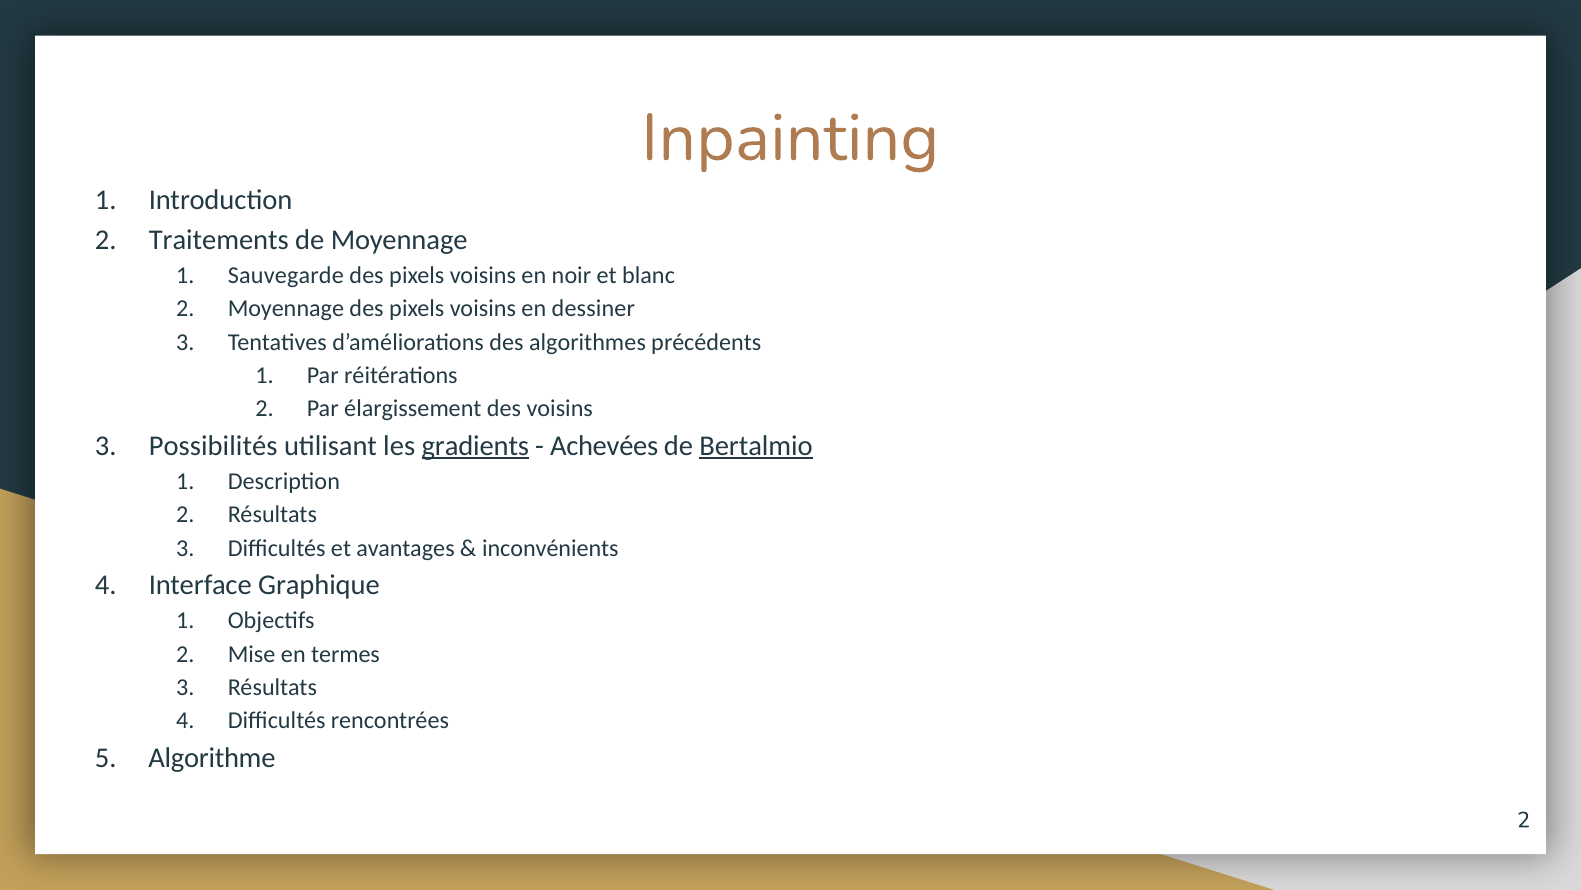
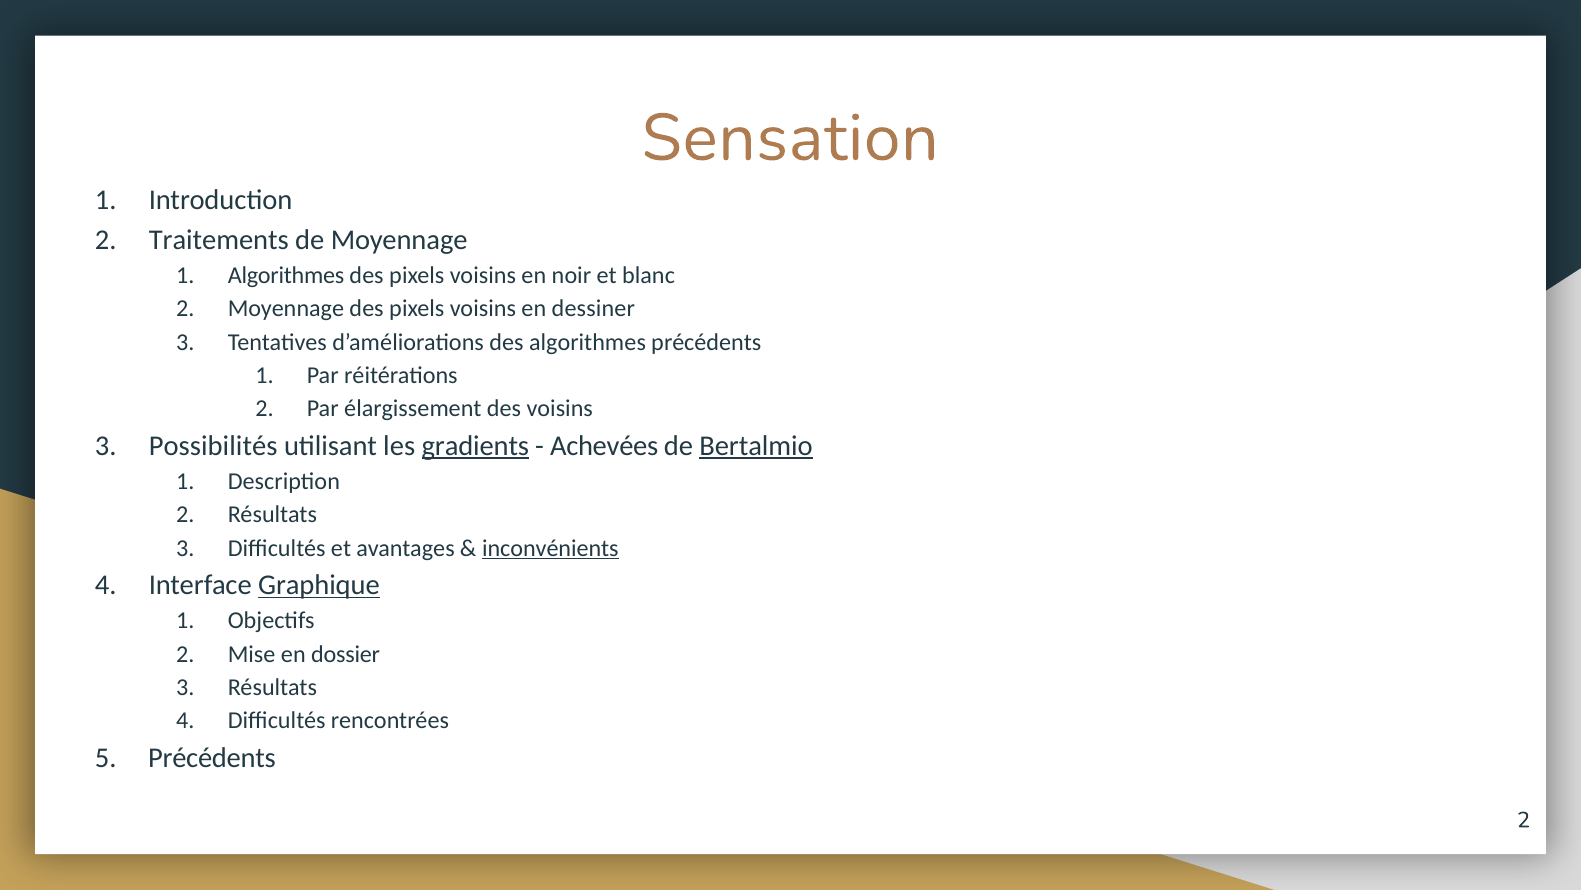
Inpainting: Inpainting -> Sensation
Sauvegarde at (286, 275): Sauvegarde -> Algorithmes
inconvénients underline: none -> present
Graphique underline: none -> present
termes: termes -> dossier
Algorithme at (212, 757): Algorithme -> Précédents
